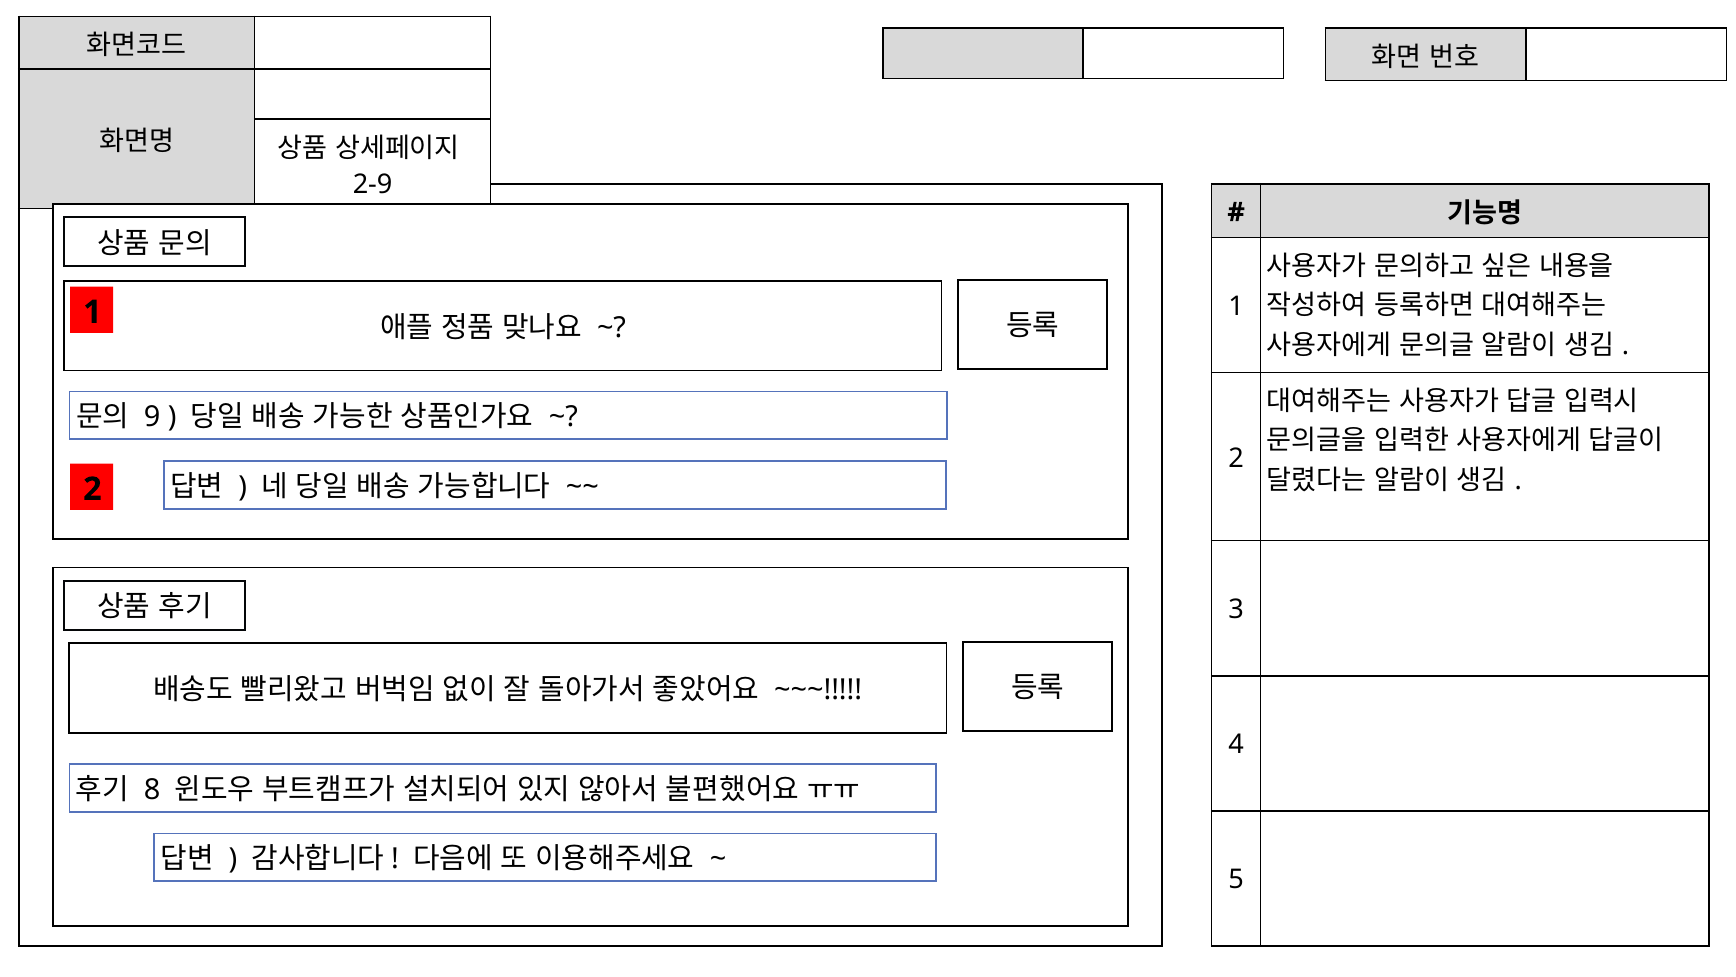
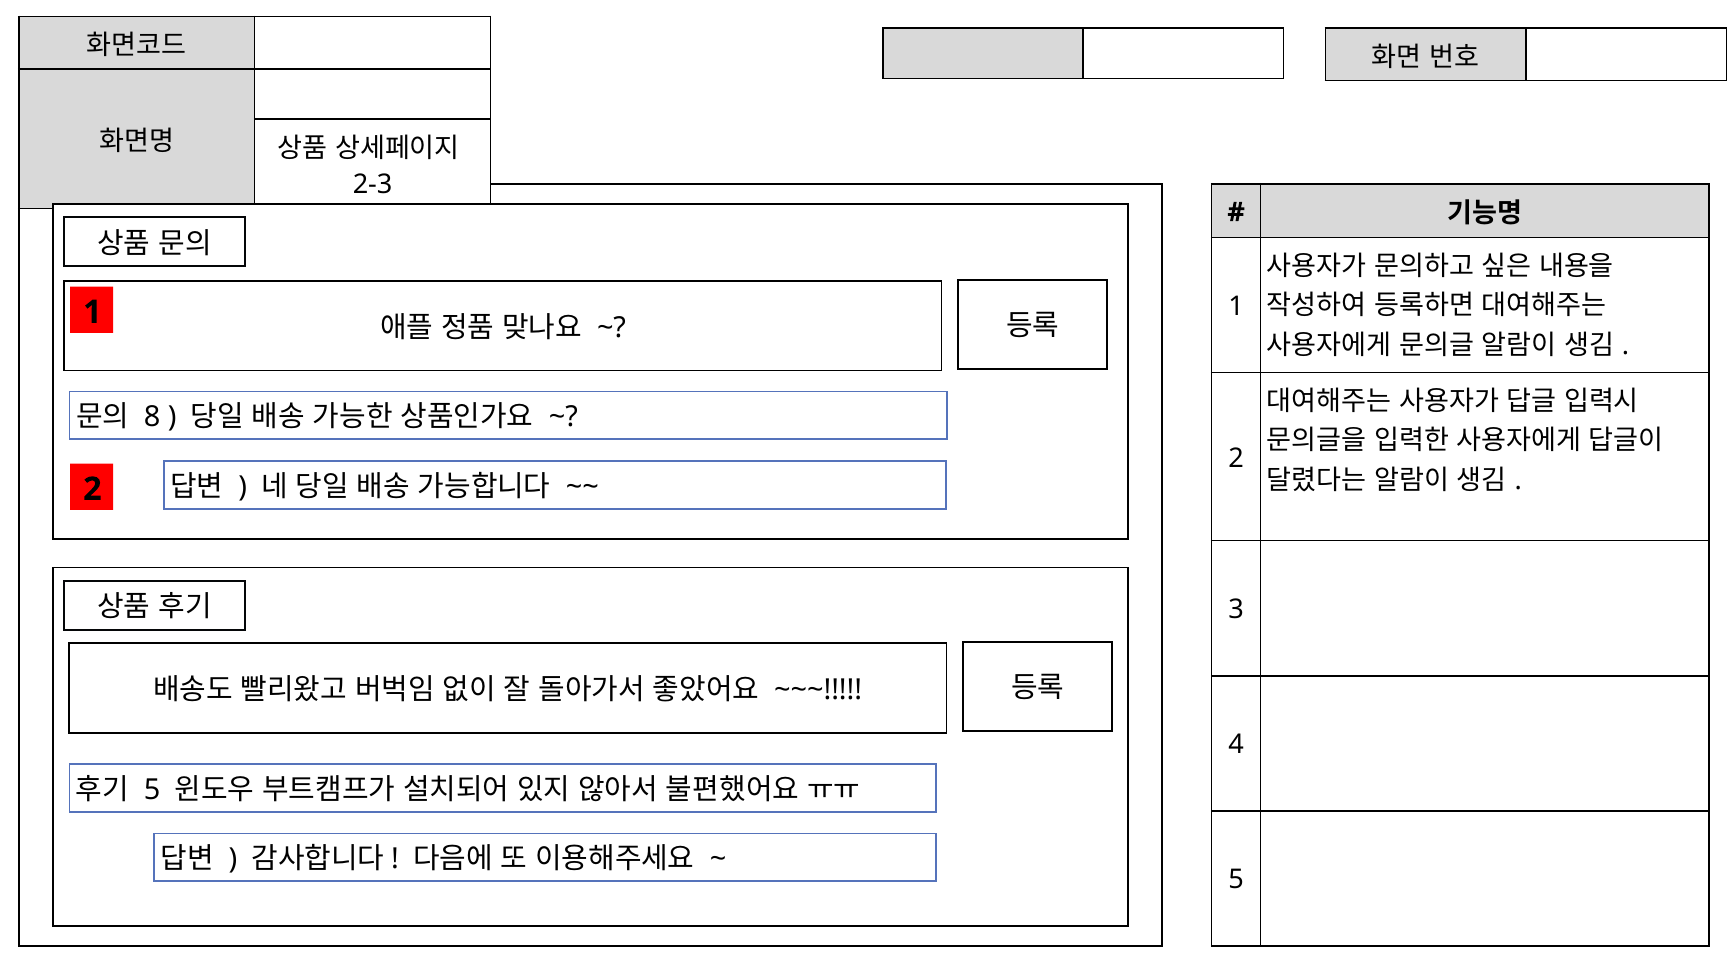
2-9: 2-9 -> 2-3
9: 9 -> 8
8 at (152, 789): 8 -> 5
